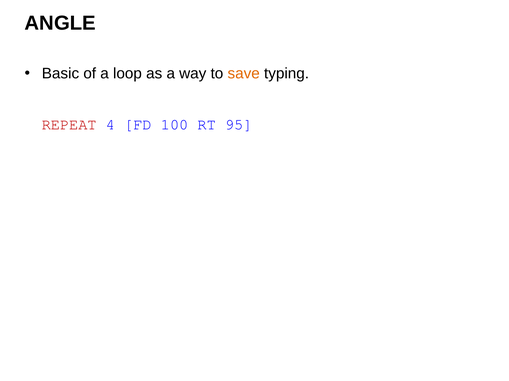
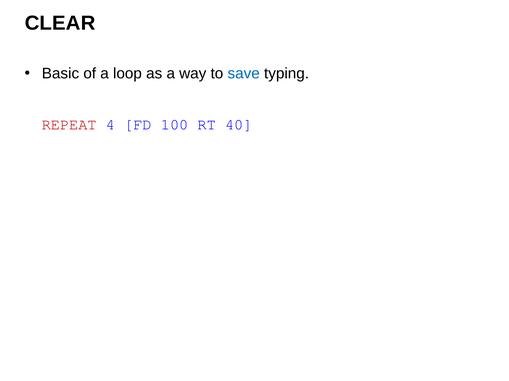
ANGLE: ANGLE -> CLEAR
save colour: orange -> blue
95: 95 -> 40
